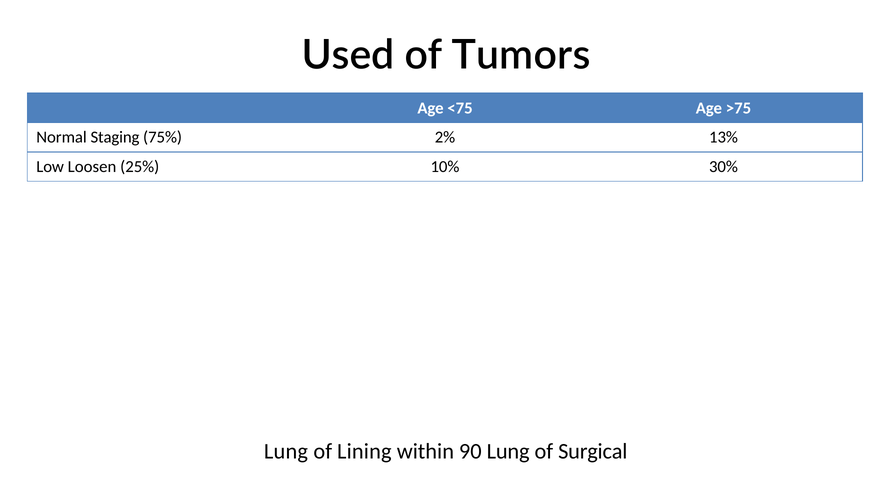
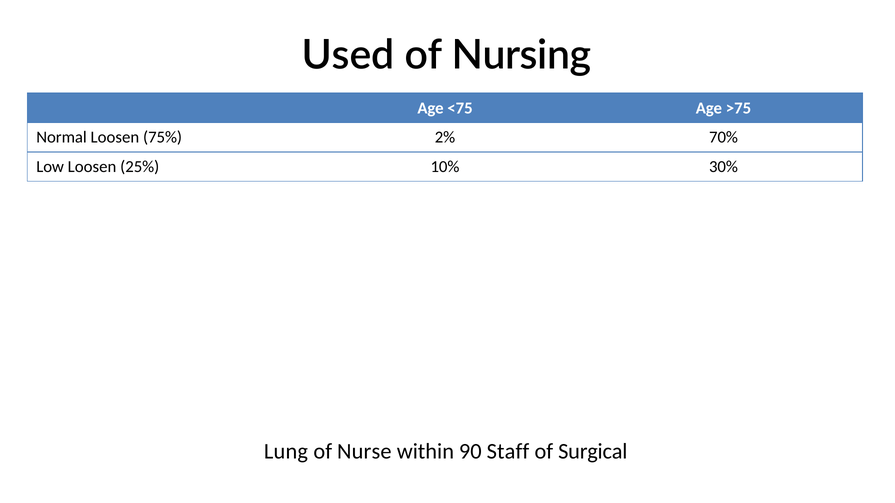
Tumors: Tumors -> Nursing
Normal Staging: Staging -> Loosen
13%: 13% -> 70%
Lining: Lining -> Nurse
90 Lung: Lung -> Staff
